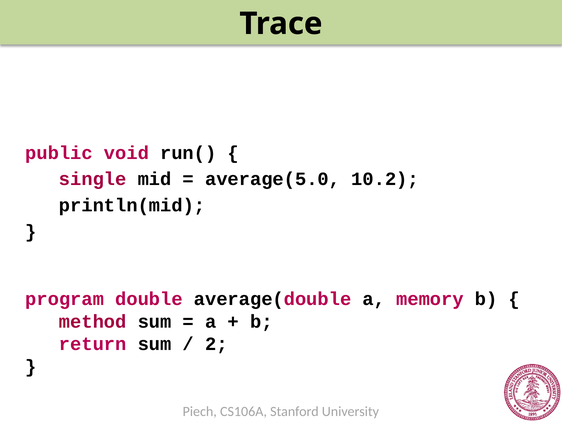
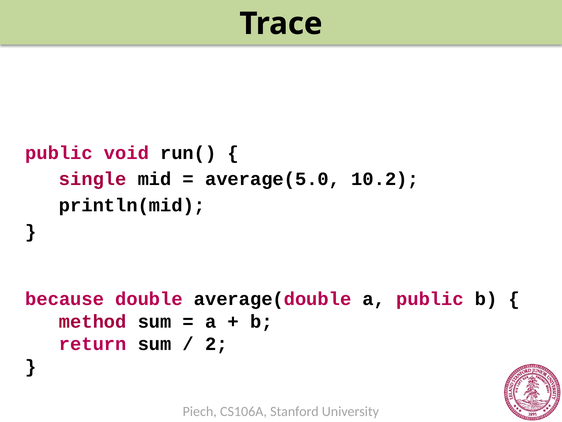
program: program -> because
a memory: memory -> public
